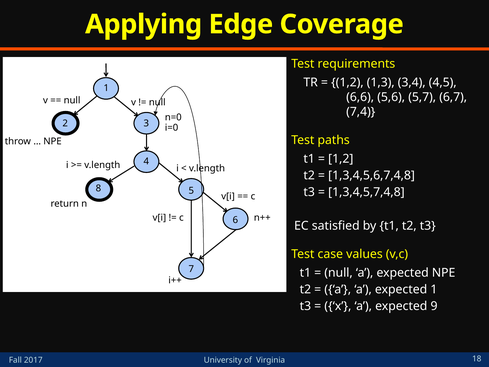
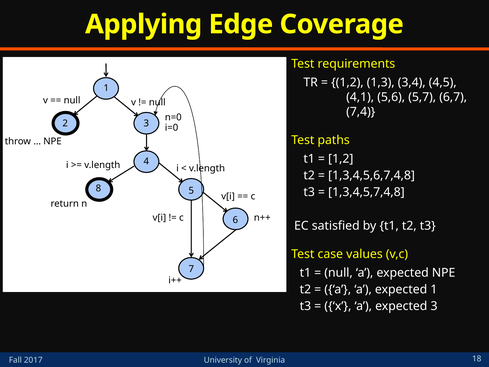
6,6: 6,6 -> 4,1
expected 9: 9 -> 3
